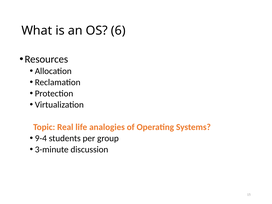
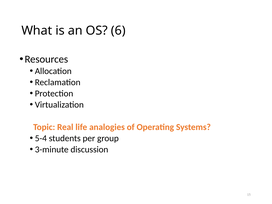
9-4: 9-4 -> 5-4
